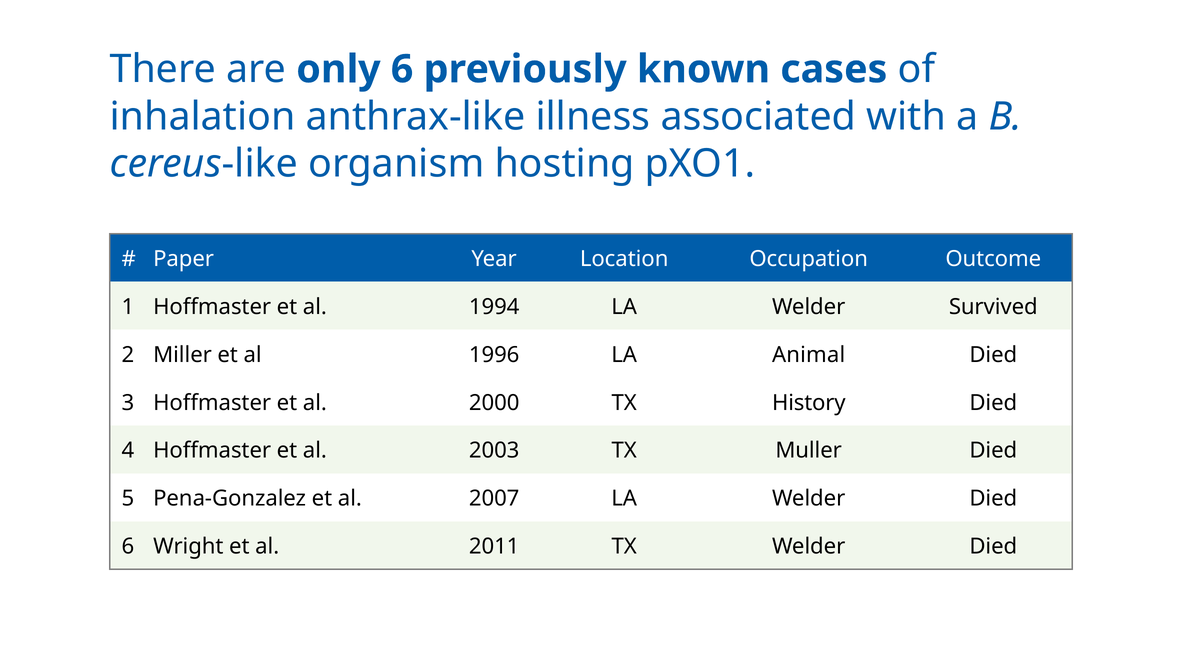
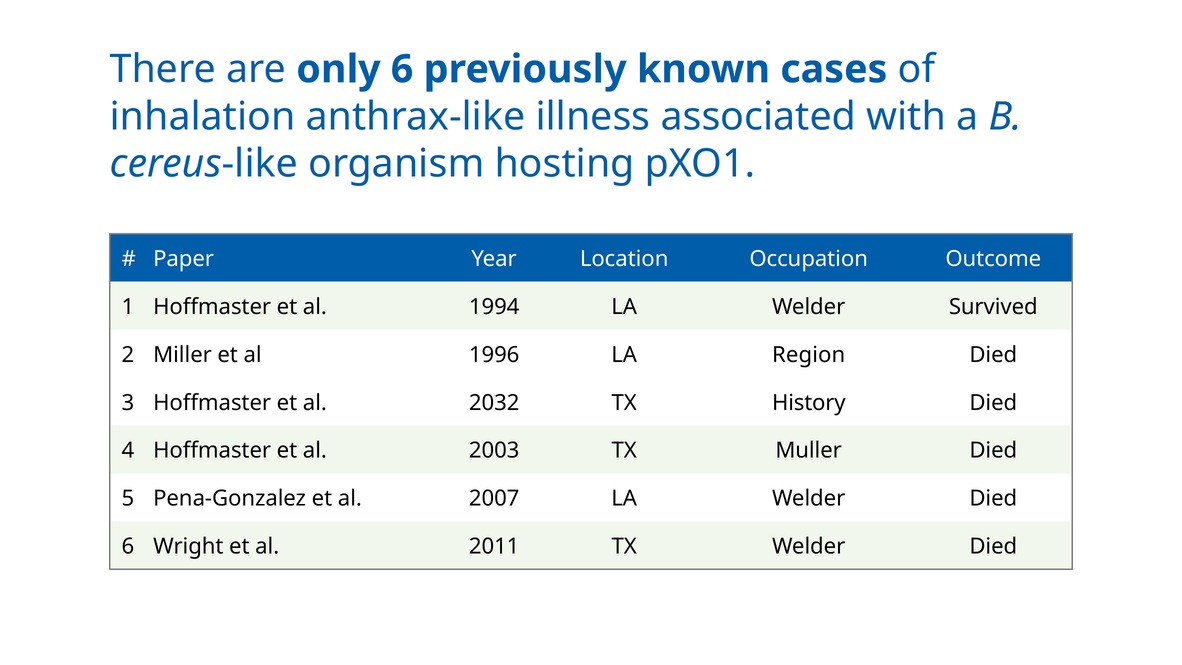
Animal: Animal -> Region
2000: 2000 -> 2032
